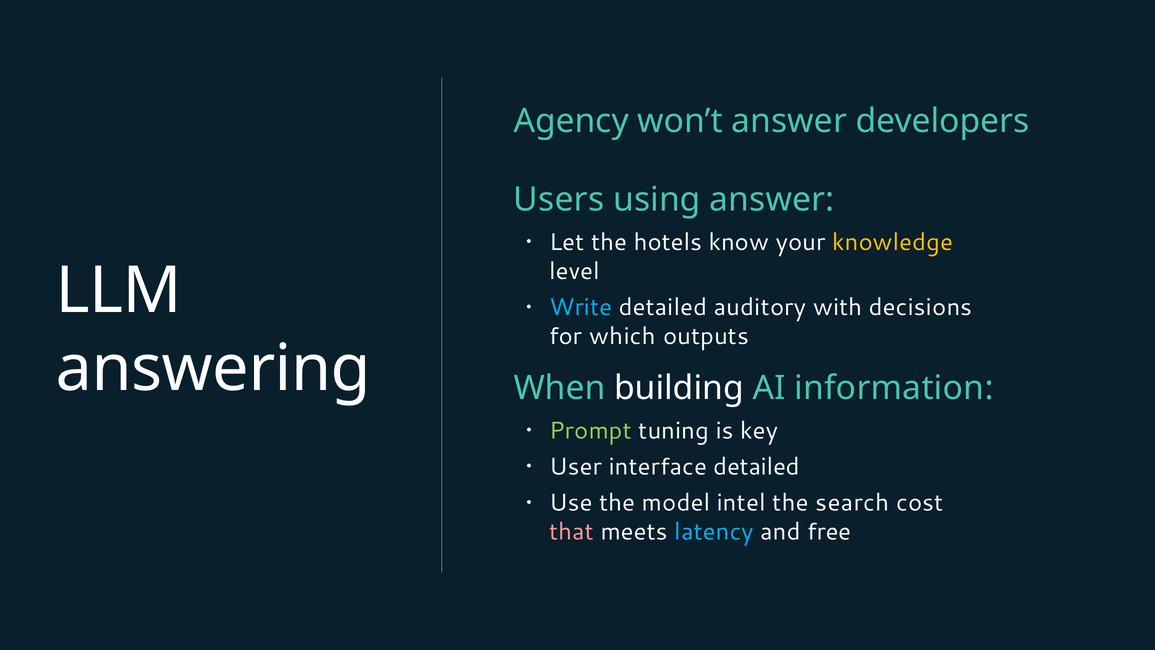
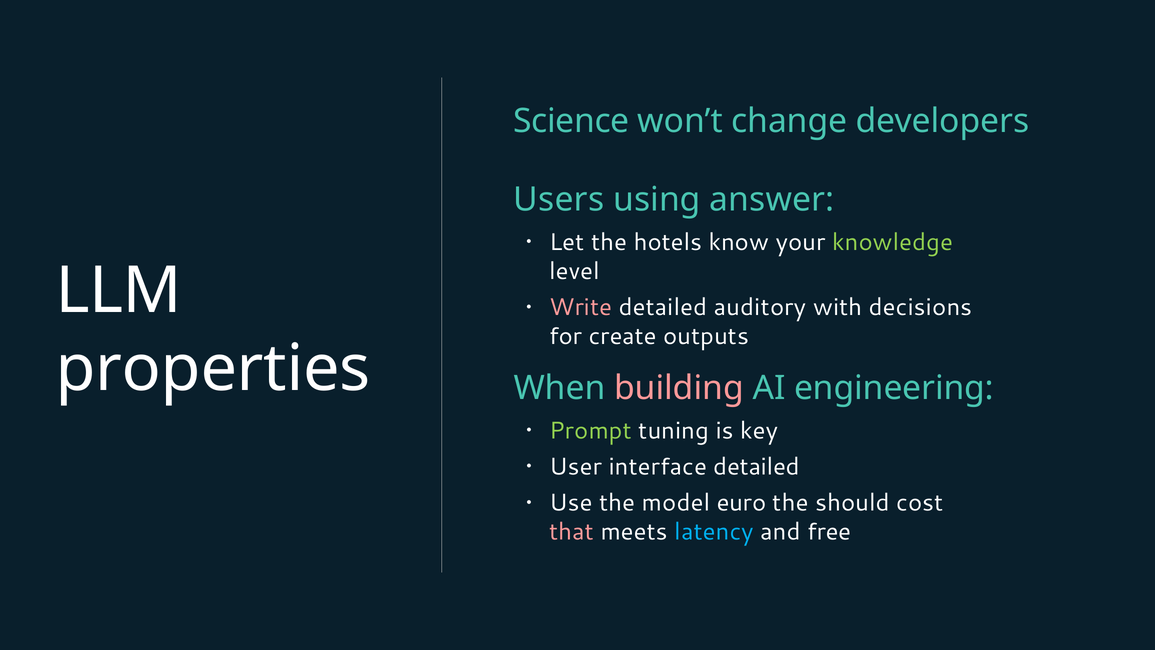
Agency: Agency -> Science
won’t answer: answer -> change
knowledge colour: yellow -> light green
Write colour: light blue -> pink
which: which -> create
answering: answering -> properties
building colour: white -> pink
information: information -> engineering
intel: intel -> euro
search: search -> should
